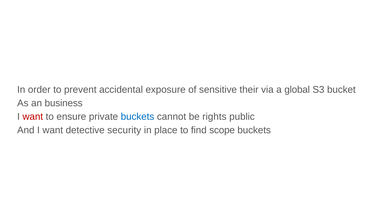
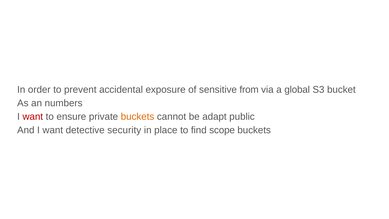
their: their -> from
business: business -> numbers
buckets at (138, 117) colour: blue -> orange
rights: rights -> adapt
